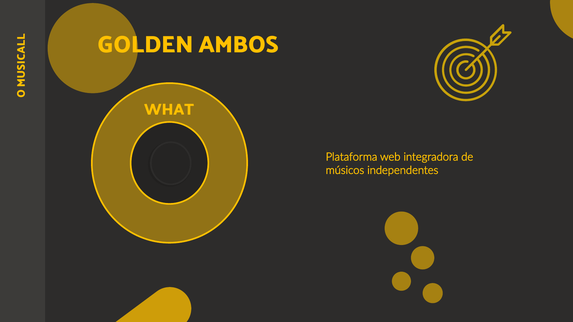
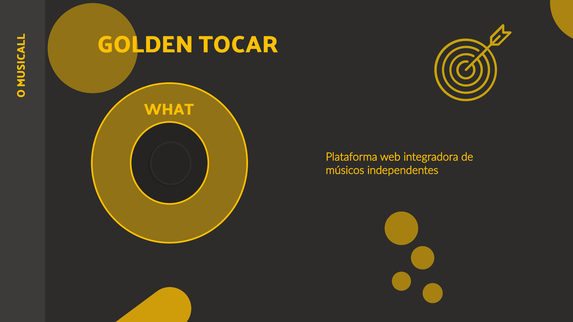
AMBOS: AMBOS -> TOCAR
